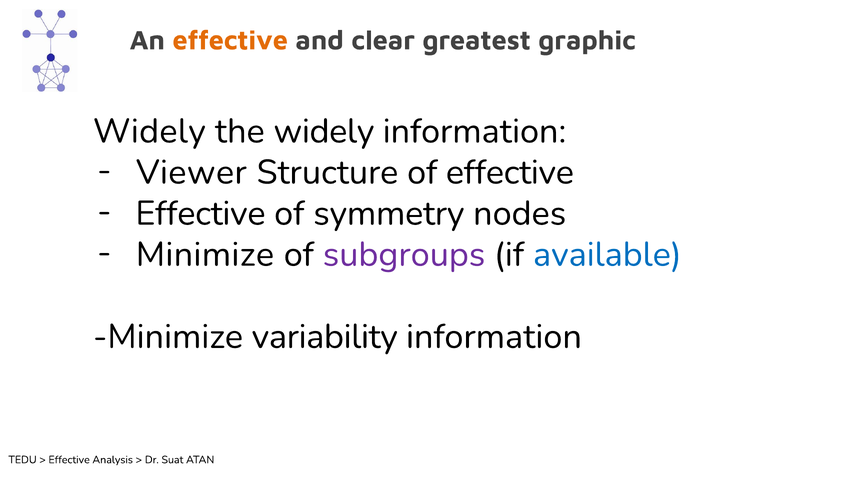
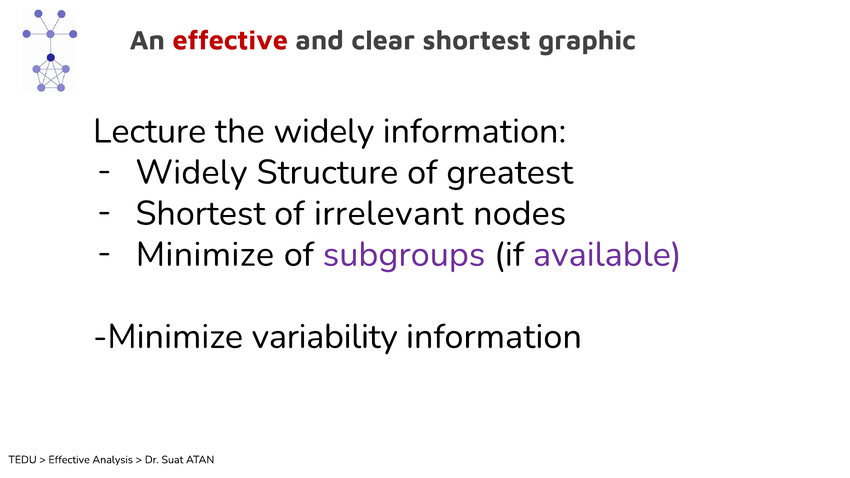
effective at (230, 40) colour: orange -> red
clear greatest: greatest -> shortest
Widely at (149, 131): Widely -> Lecture
Viewer at (191, 172): Viewer -> Widely
of effective: effective -> greatest
Effective at (200, 213): Effective -> Shortest
symmetry: symmetry -> irrelevant
available colour: blue -> purple
